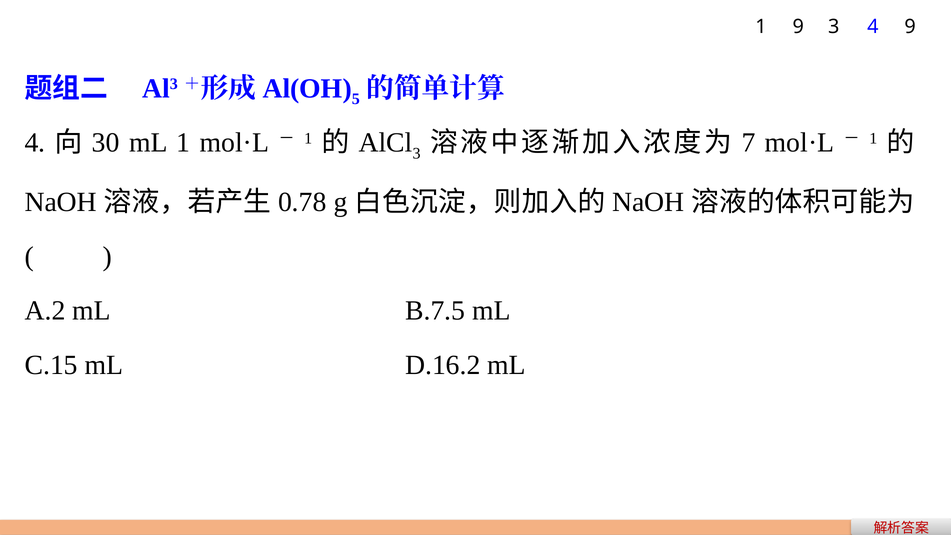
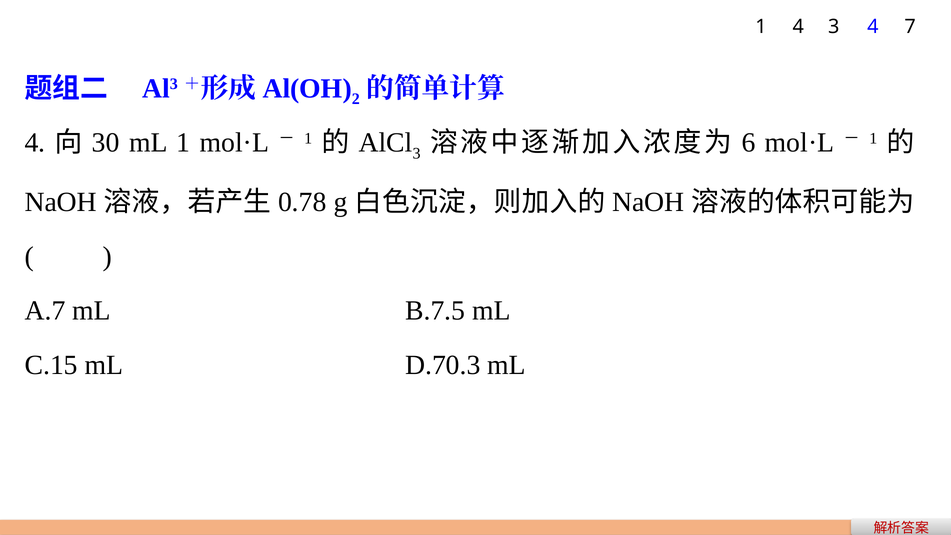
1 9: 9 -> 4
4 9: 9 -> 7
5: 5 -> 2
7: 7 -> 6
A.2: A.2 -> A.7
D.16.2: D.16.2 -> D.70.3
